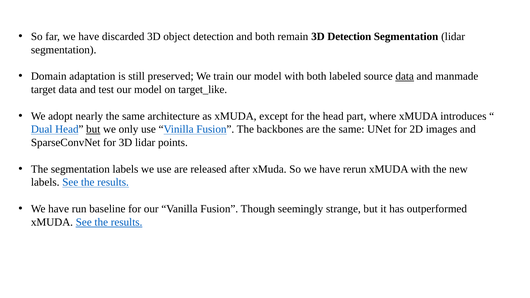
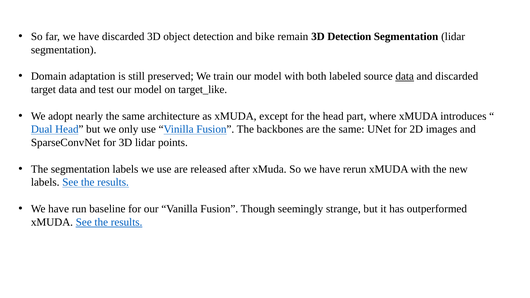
and both: both -> bike
and manmade: manmade -> discarded
but at (93, 129) underline: present -> none
